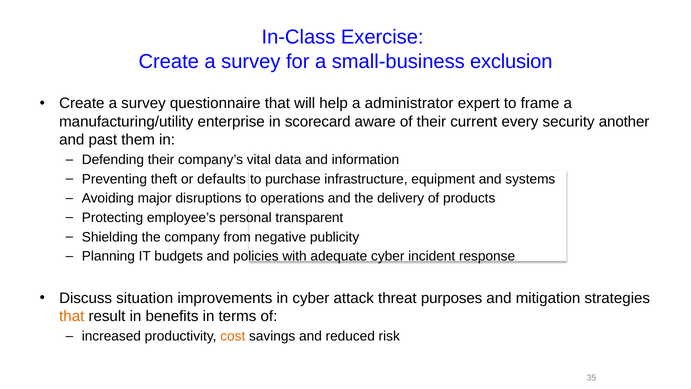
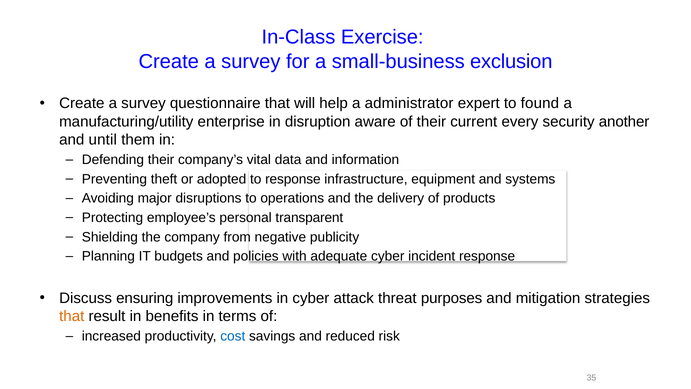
frame: frame -> found
scorecard: scorecard -> disruption
past: past -> until
defaults: defaults -> adopted
to purchase: purchase -> response
situation: situation -> ensuring
cost colour: orange -> blue
